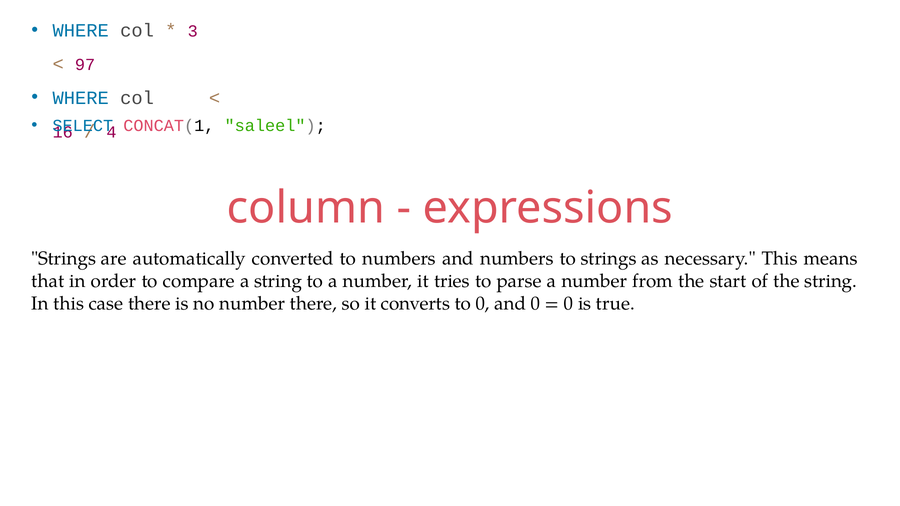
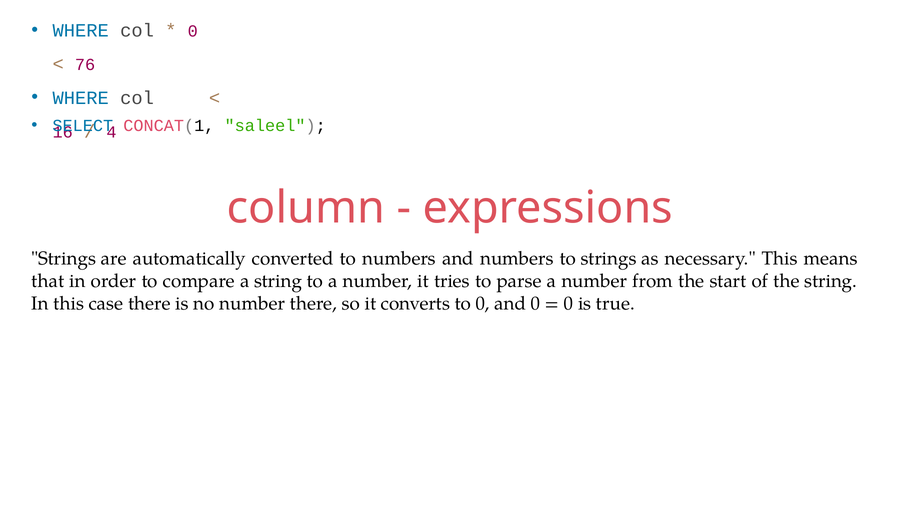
3 at (193, 31): 3 -> 0
97: 97 -> 76
